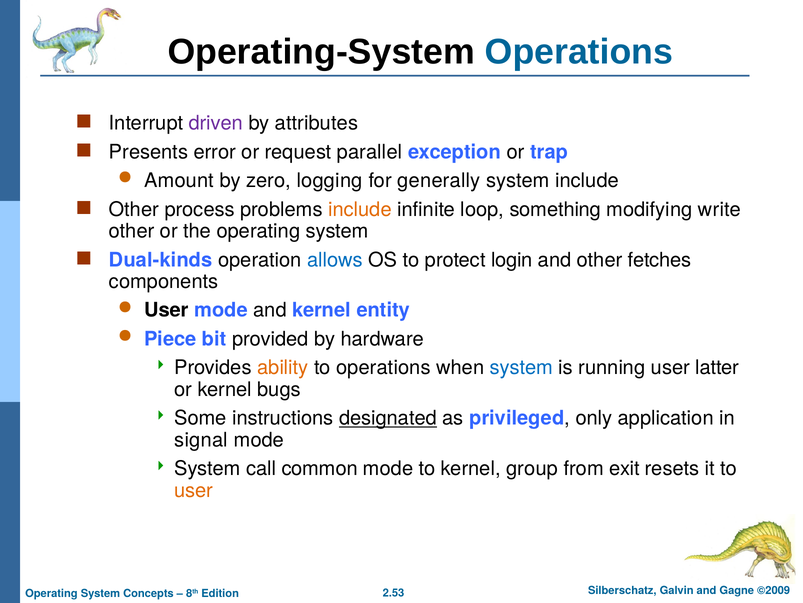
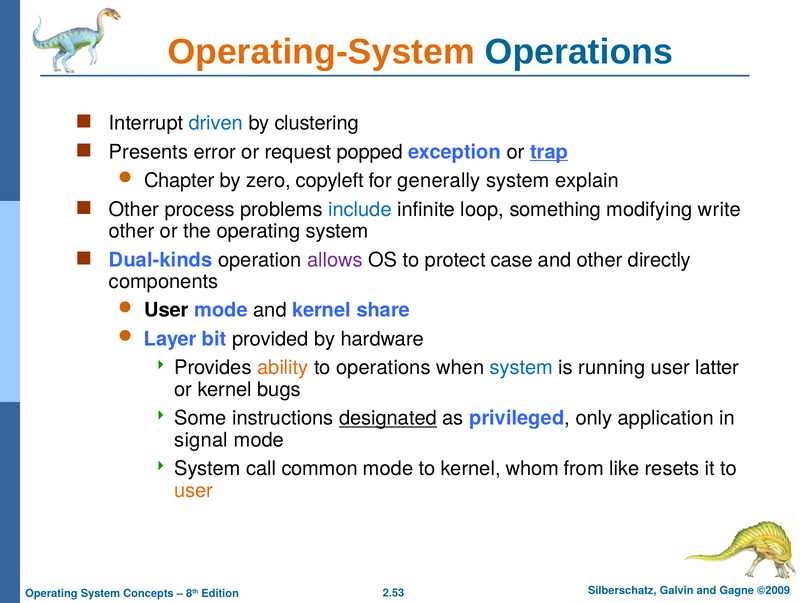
Operating-System colour: black -> orange
driven colour: purple -> blue
attributes: attributes -> clustering
parallel: parallel -> popped
trap underline: none -> present
Amount: Amount -> Chapter
logging: logging -> copyleft
system include: include -> explain
include at (360, 209) colour: orange -> blue
allows colour: blue -> purple
login: login -> case
fetches: fetches -> directly
entity: entity -> share
Piece: Piece -> Layer
group: group -> whom
exit: exit -> like
